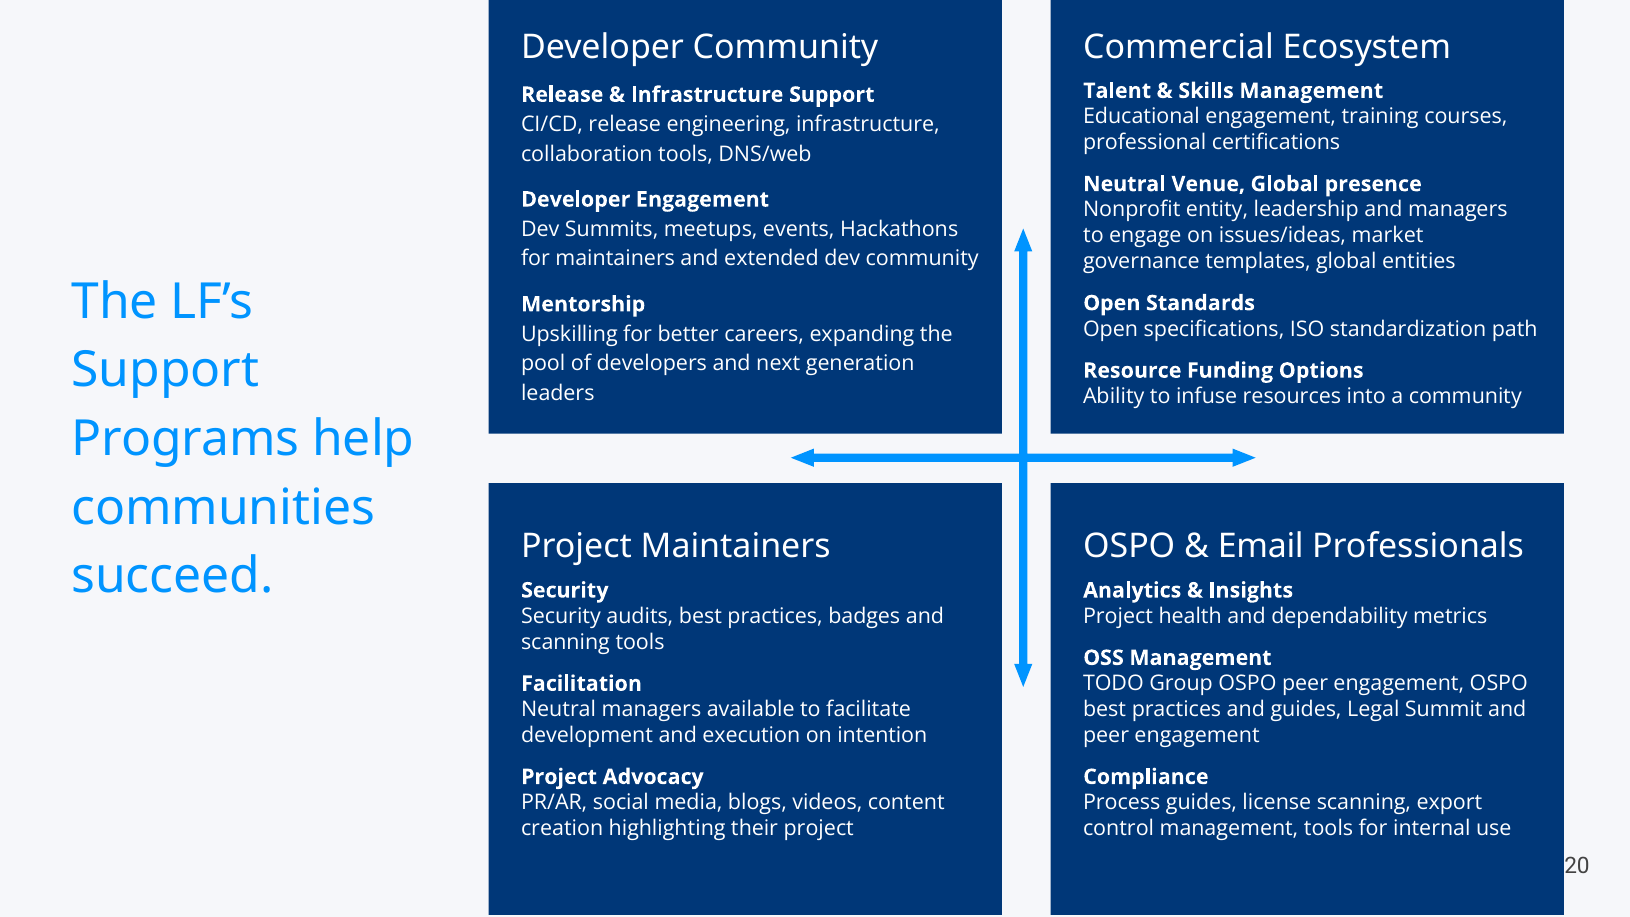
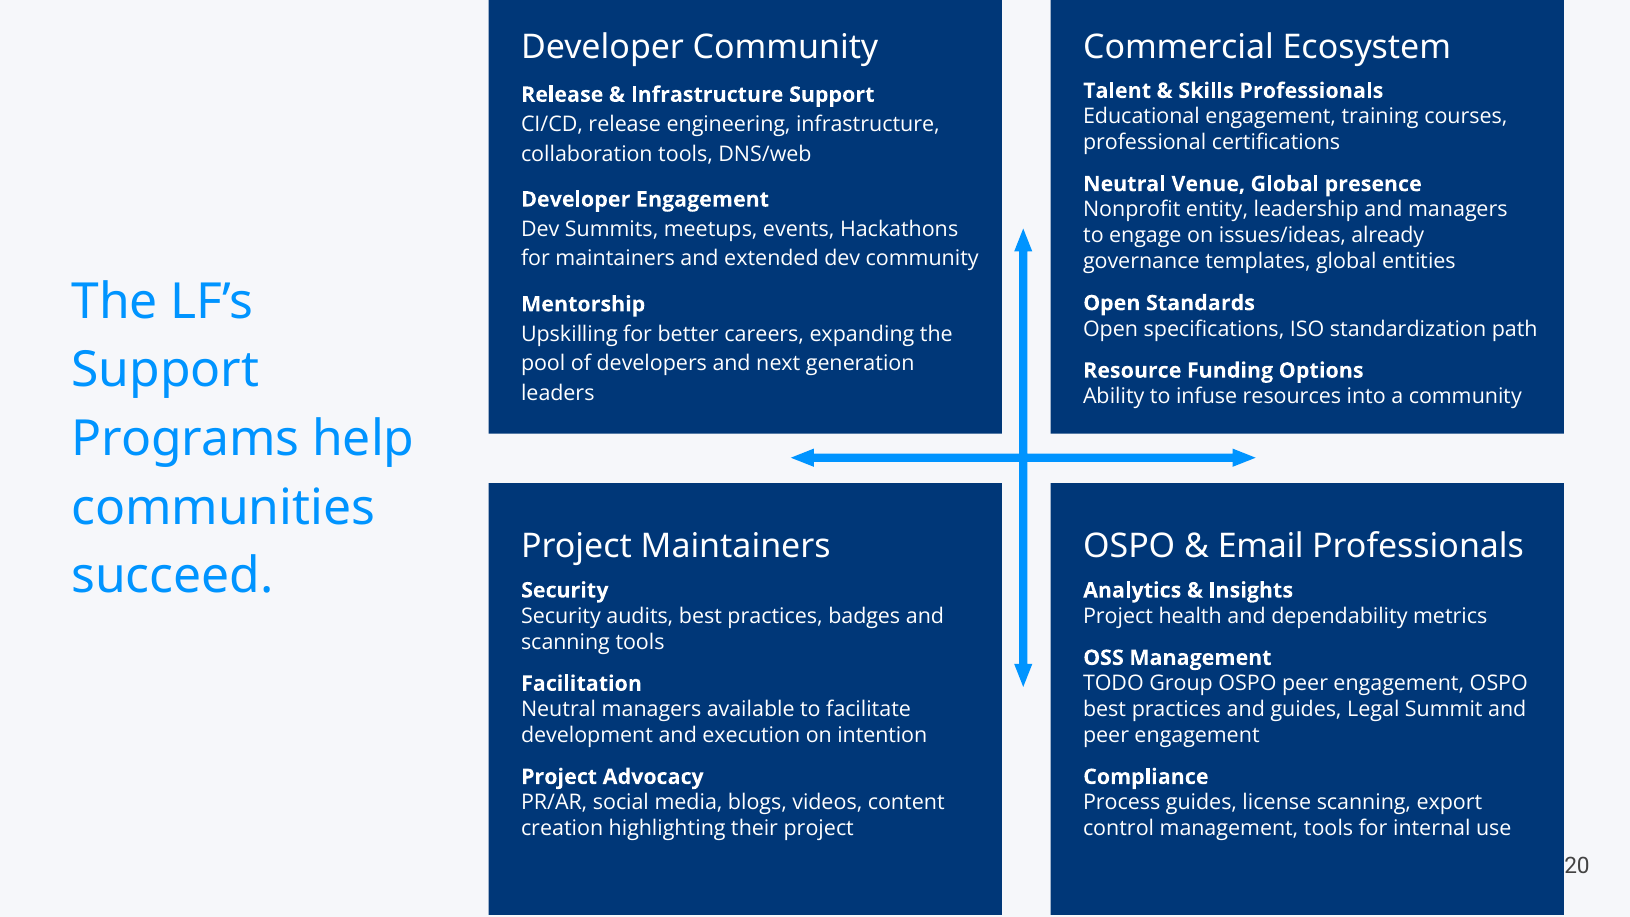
Skills Management: Management -> Professionals
market: market -> already
